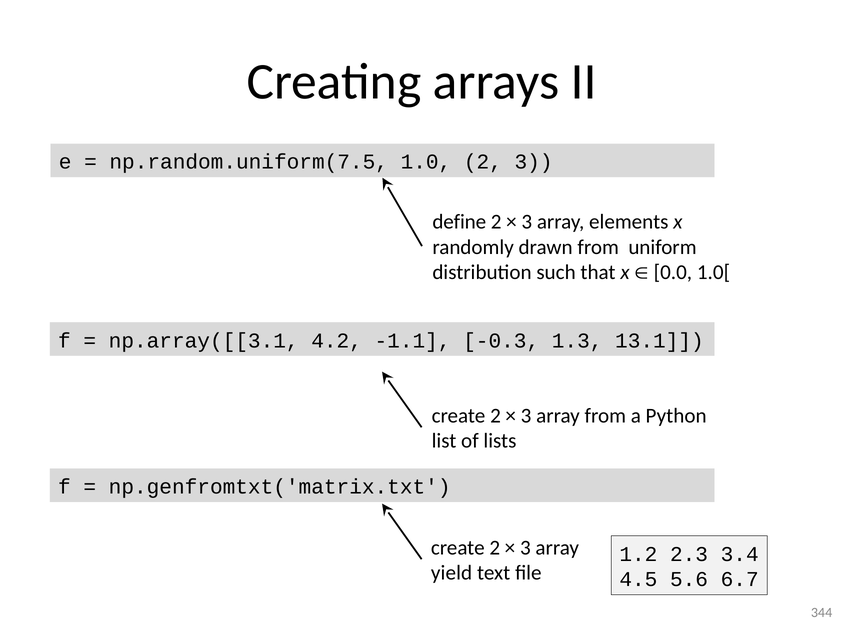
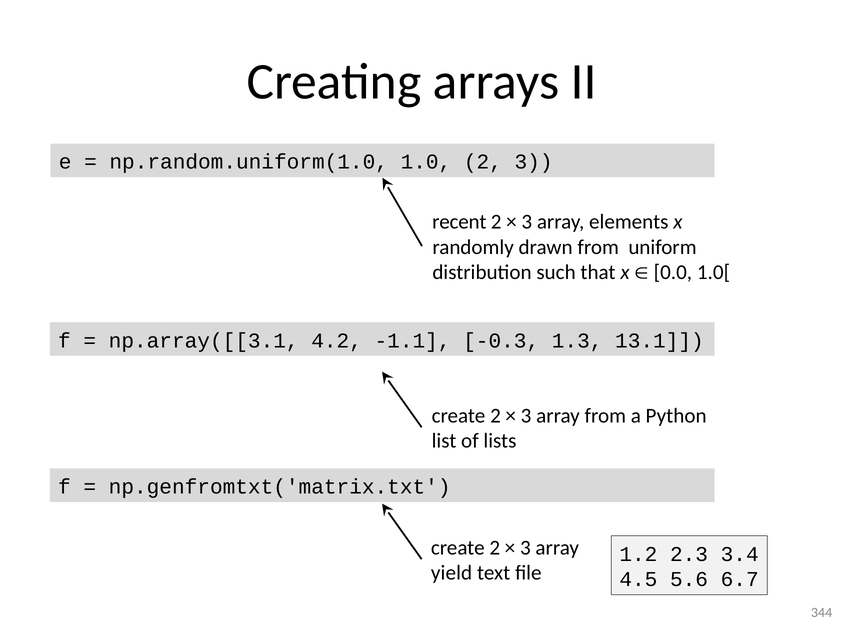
np.random.uniform(7.5: np.random.uniform(7.5 -> np.random.uniform(1.0
define: define -> recent
